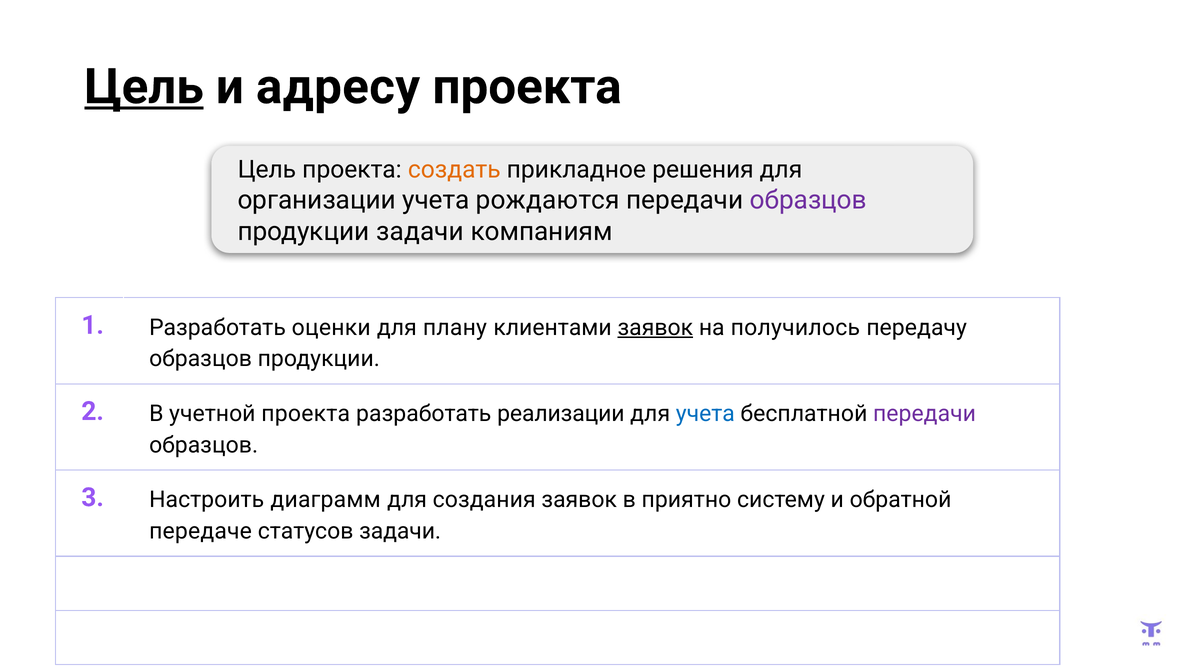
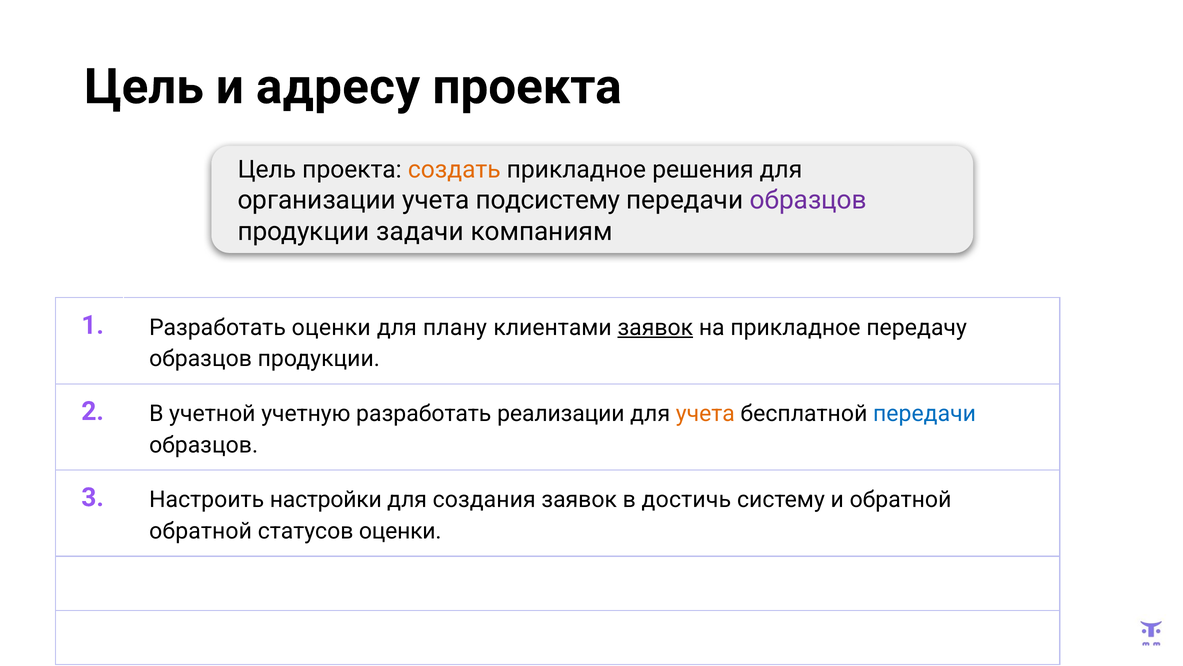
Цель at (144, 87) underline: present -> none
рождаются: рождаются -> подсистему
на получилось: получилось -> прикладное
учетной проекта: проекта -> учетную
учета at (705, 413) colour: blue -> orange
передачи at (925, 413) colour: purple -> blue
диаграмм: диаграмм -> настройки
приятно: приятно -> достичь
передаче at (201, 531): передаче -> обратной
статусов задачи: задачи -> оценки
